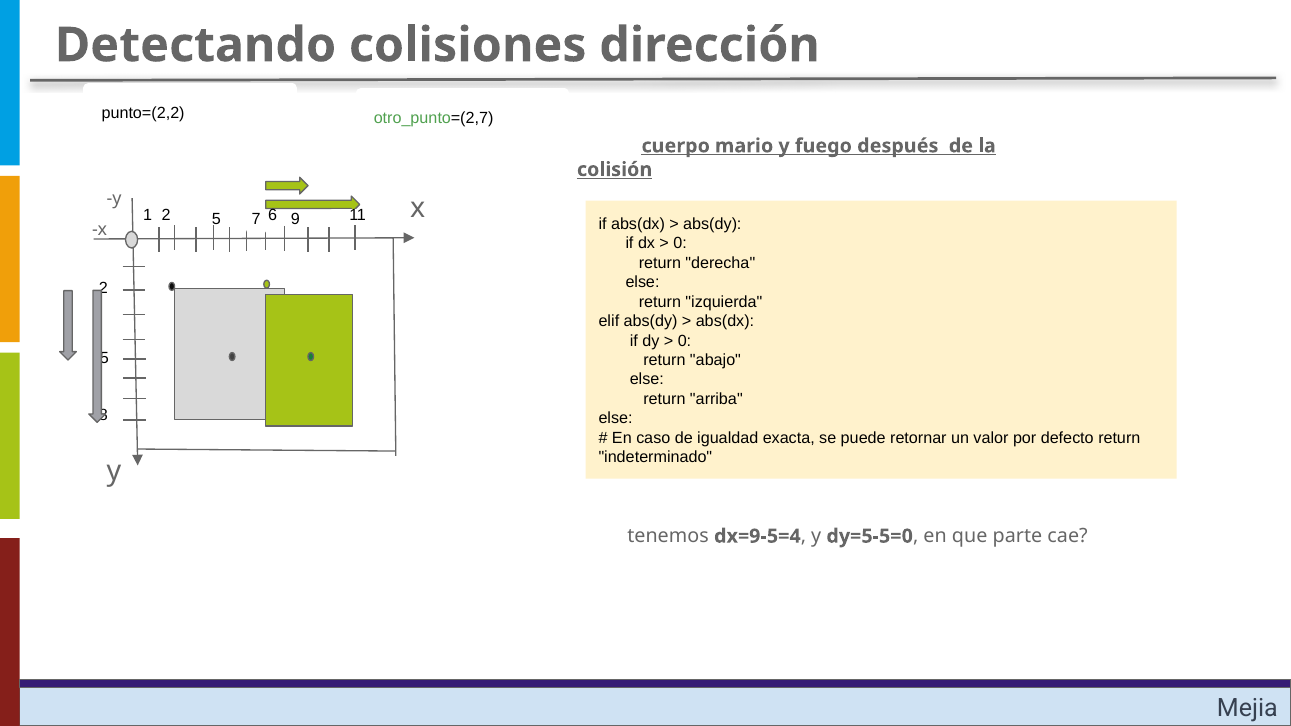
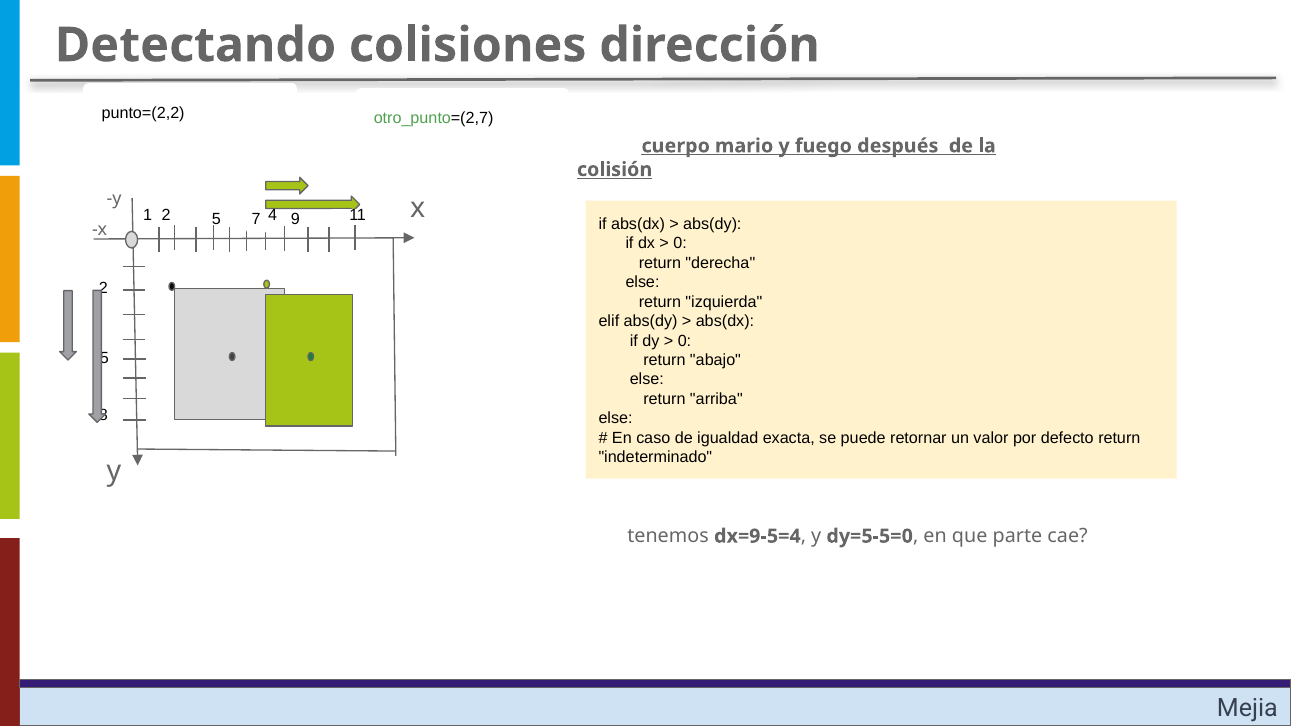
6: 6 -> 4
